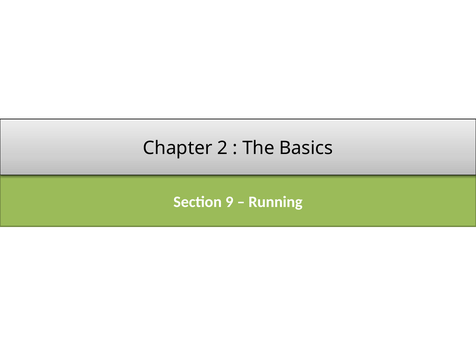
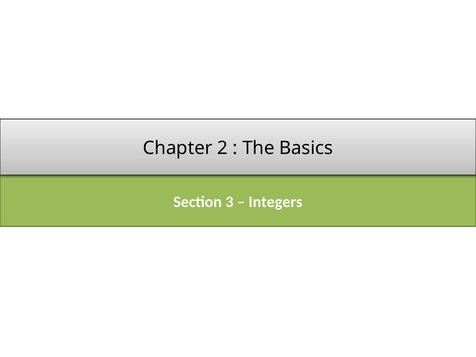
9: 9 -> 3
Running: Running -> Integers
